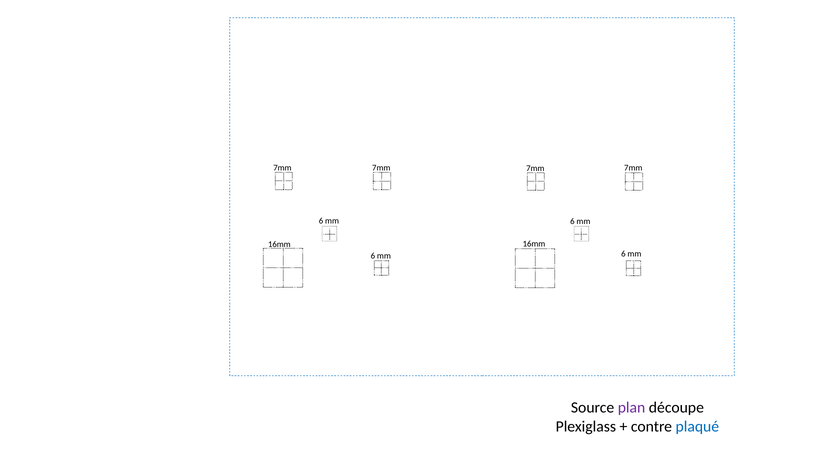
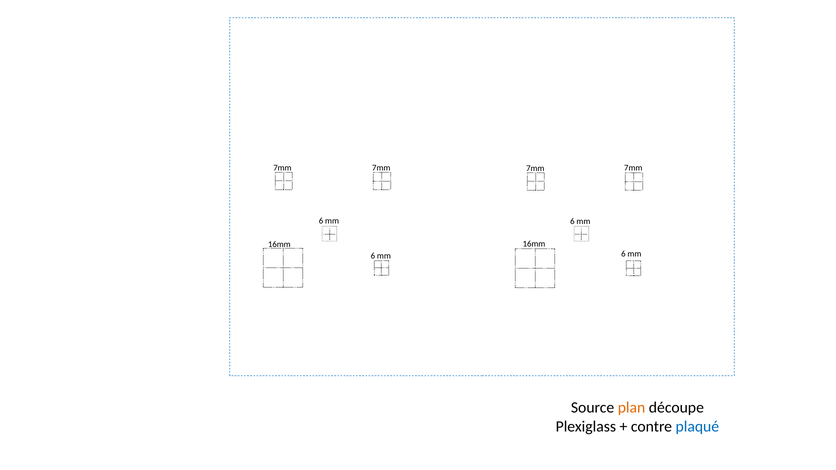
plan colour: purple -> orange
